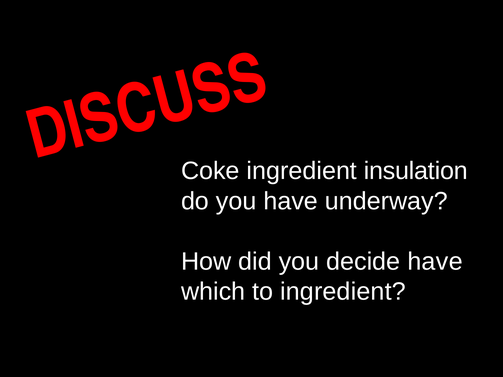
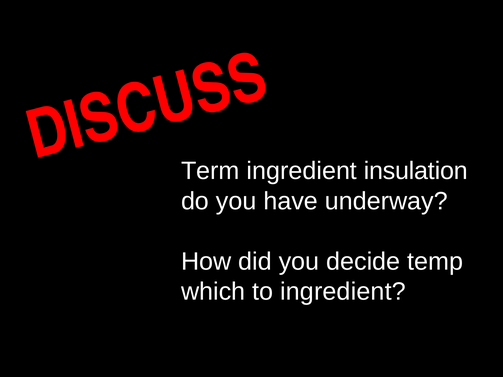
Coke: Coke -> Term
decide have: have -> temp
